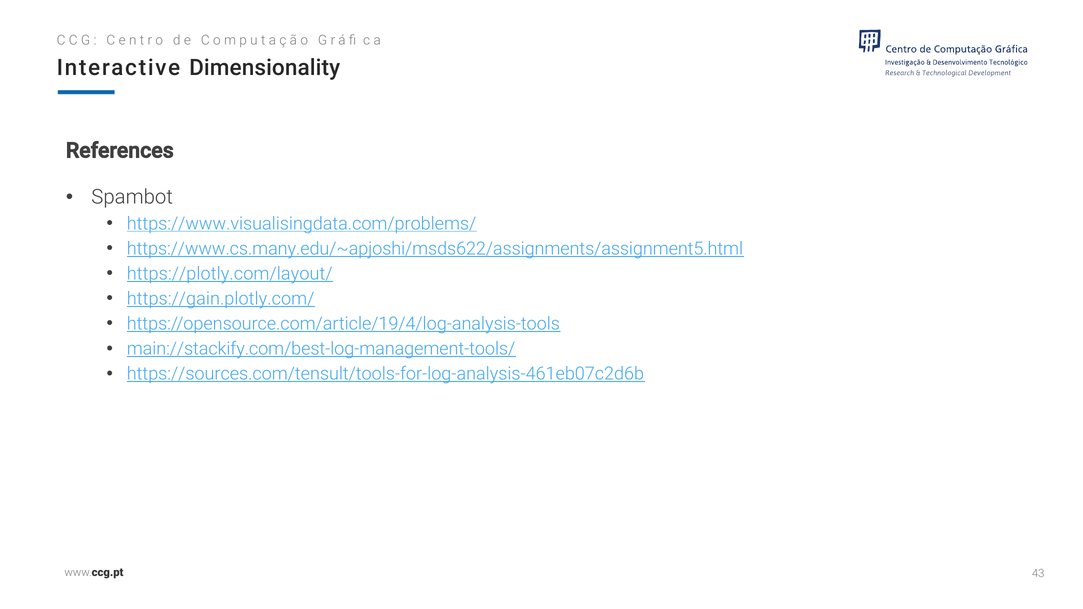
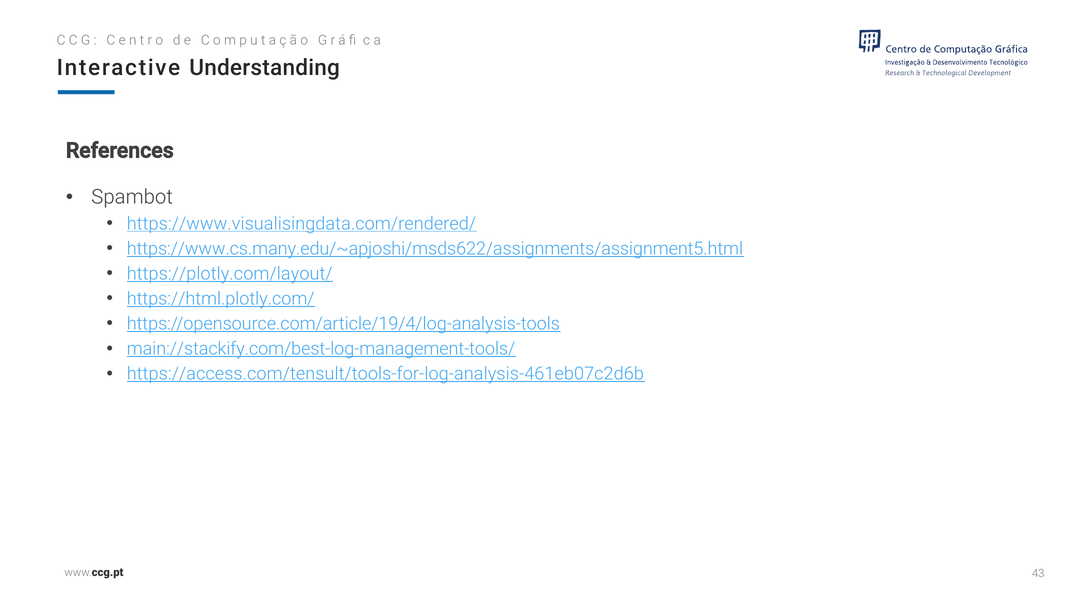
Dimensionality: Dimensionality -> Understanding
https://www.visualisingdata.com/problems/: https://www.visualisingdata.com/problems/ -> https://www.visualisingdata.com/rendered/
https://gain.plotly.com/: https://gain.plotly.com/ -> https://html.plotly.com/
https://sources.com/tensult/tools-for-log-analysis-461eb07c2d6b: https://sources.com/tensult/tools-for-log-analysis-461eb07c2d6b -> https://access.com/tensult/tools-for-log-analysis-461eb07c2d6b
